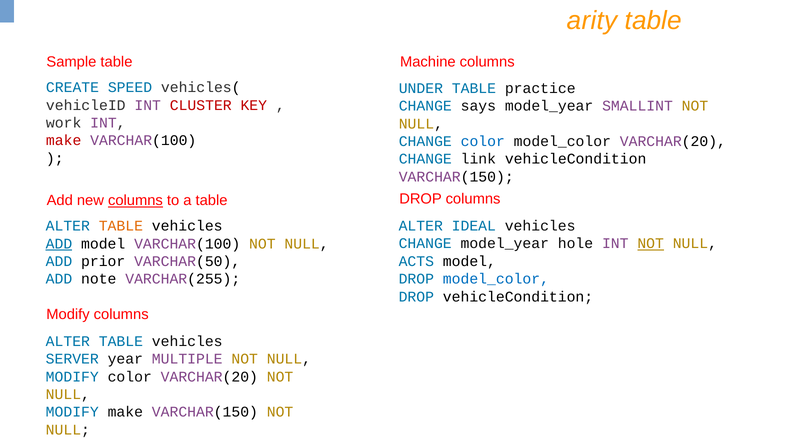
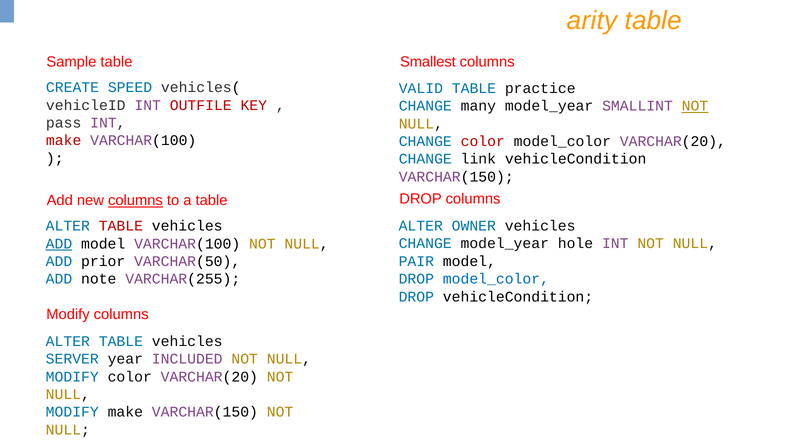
Machine: Machine -> Smallest
UNDER: UNDER -> VALID
CLUSTER: CLUSTER -> OUTFILE
says: says -> many
NOT at (695, 106) underline: none -> present
work: work -> pass
color at (483, 141) colour: blue -> red
TABLE at (121, 226) colour: orange -> red
IDEAL: IDEAL -> OWNER
NOT at (651, 244) underline: present -> none
ACTS: ACTS -> PAIR
MULTIPLE: MULTIPLE -> INCLUDED
